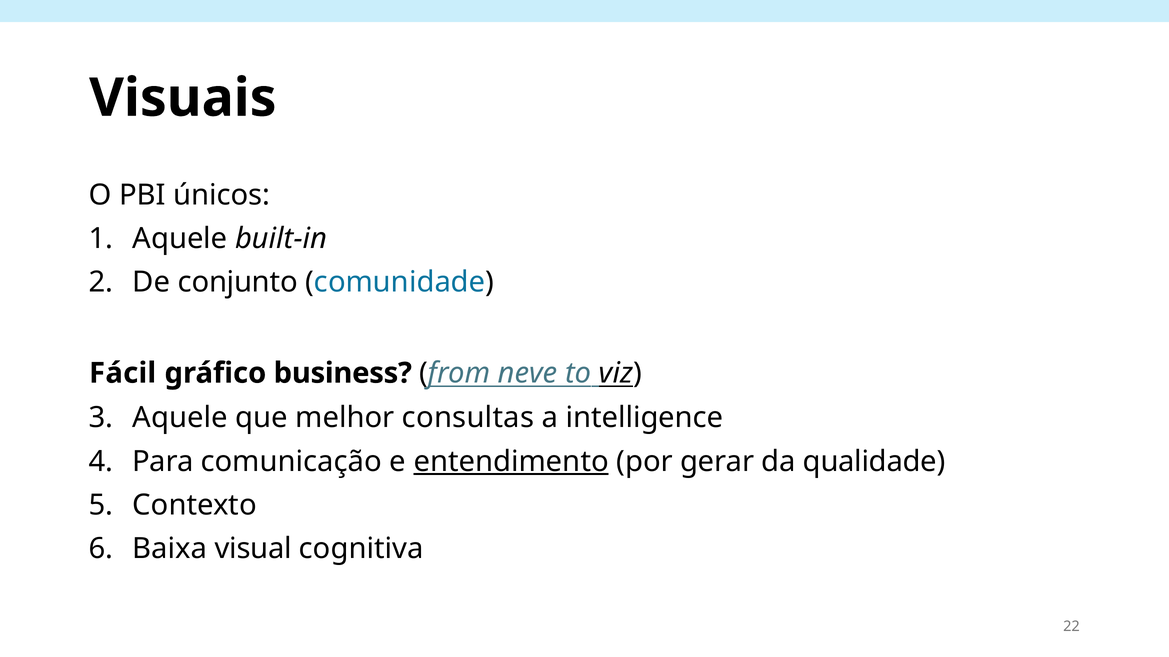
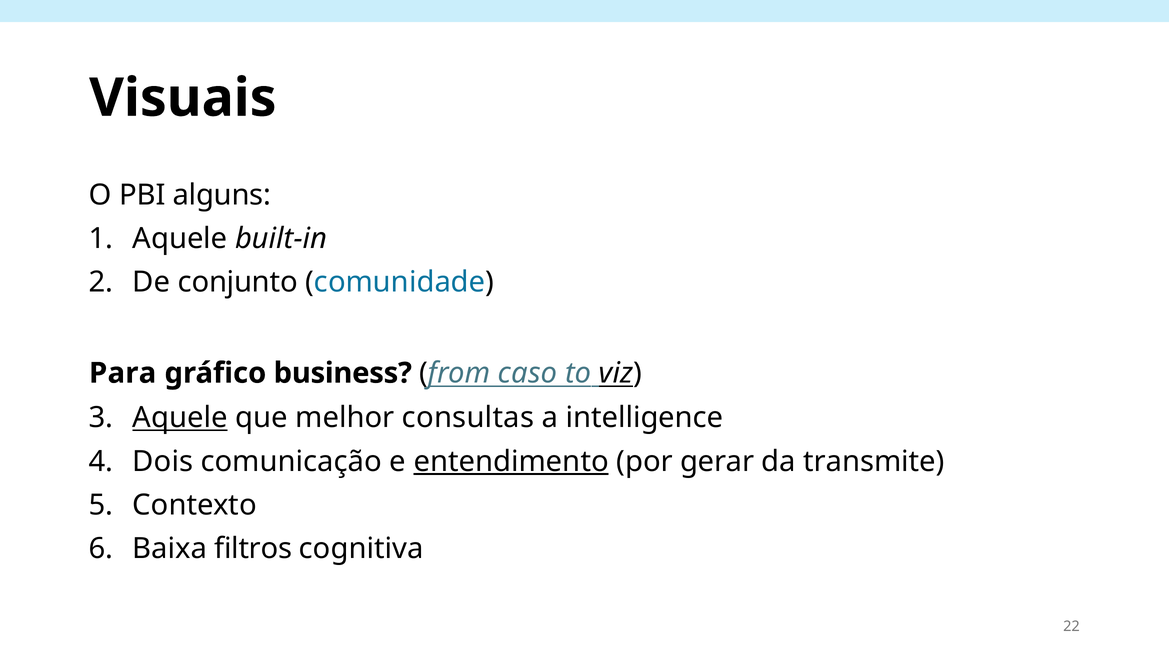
únicos: únicos -> alguns
Fácil: Fácil -> Para
neve: neve -> caso
Aquele at (180, 418) underline: none -> present
Para: Para -> Dois
qualidade: qualidade -> transmite
visual: visual -> filtros
